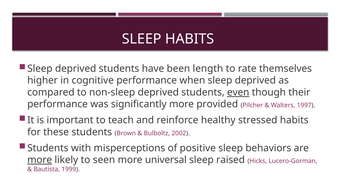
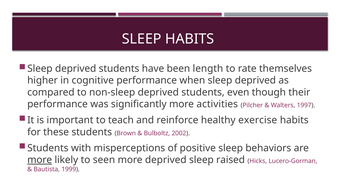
even underline: present -> none
provided: provided -> activities
stressed: stressed -> exercise
more universal: universal -> deprived
